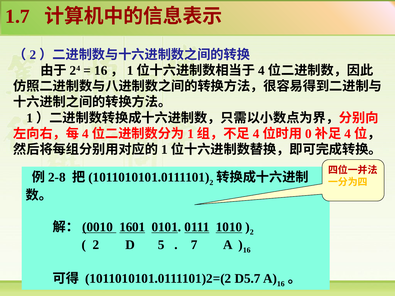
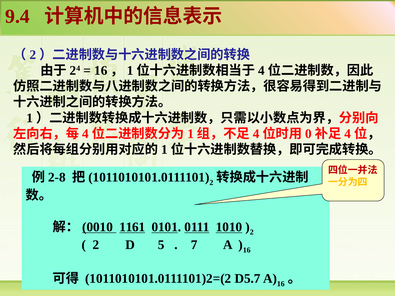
1.7: 1.7 -> 9.4
1601: 1601 -> 1161
